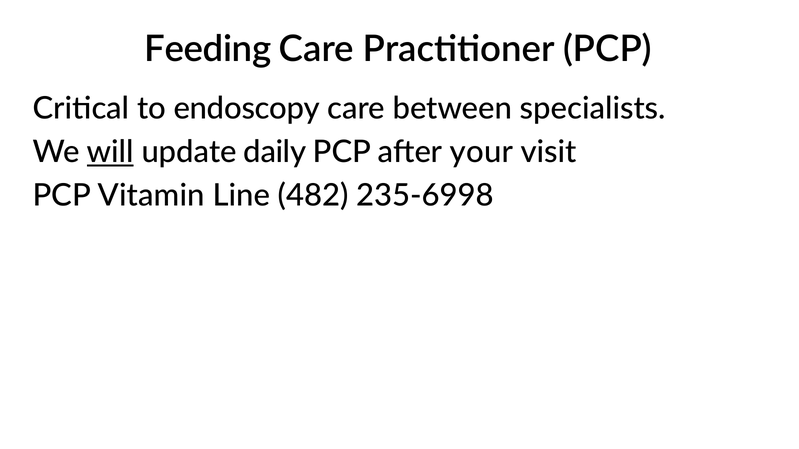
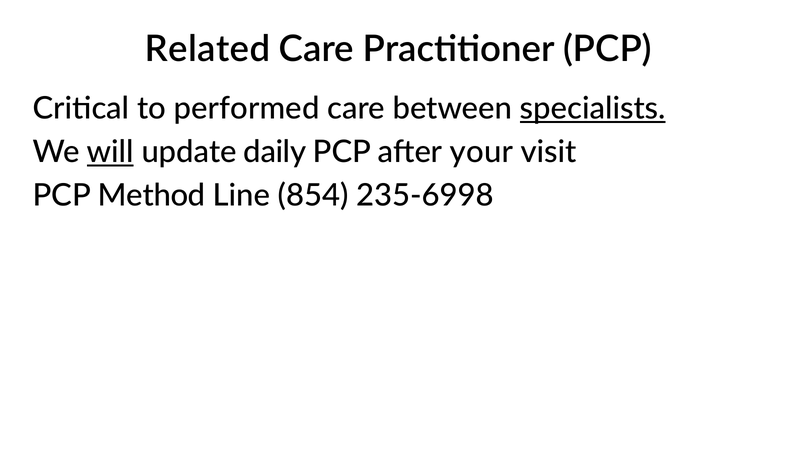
Feeding: Feeding -> Related
endoscopy: endoscopy -> performed
specialists underline: none -> present
Vitamin: Vitamin -> Method
482: 482 -> 854
